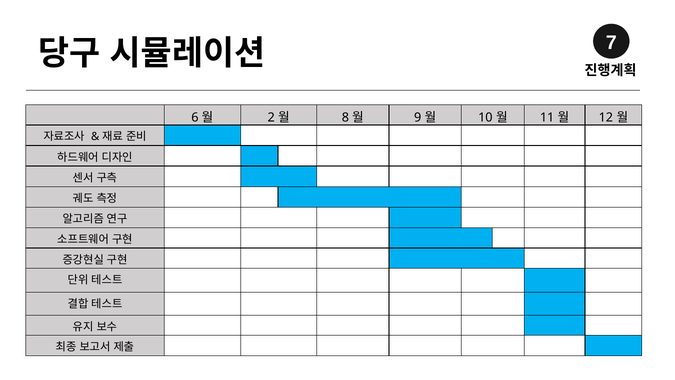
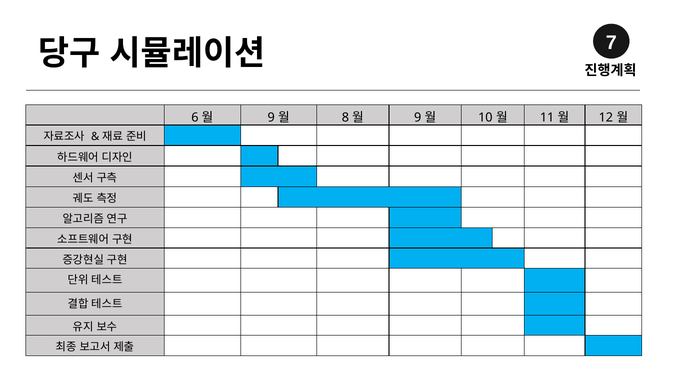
2 at (271, 118): 2 -> 9
